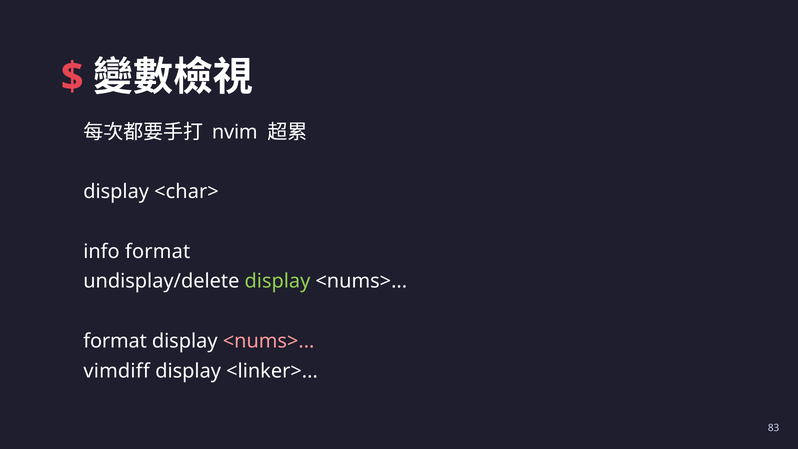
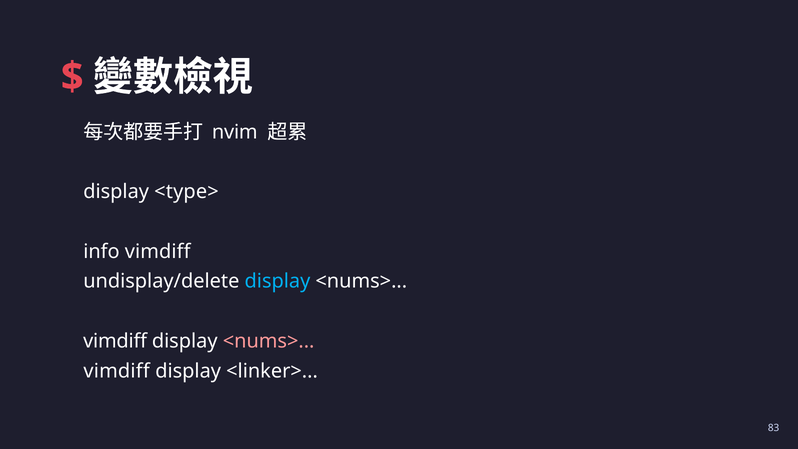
<char>: <char> -> <type>
info format: format -> vimdiff
display at (277, 281) colour: light green -> light blue
format at (115, 341): format -> vimdiff
